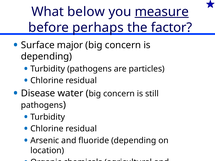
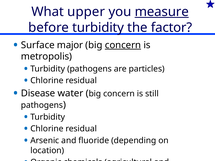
below: below -> upper
before perhaps: perhaps -> turbidity
concern at (123, 45) underline: none -> present
depending at (46, 57): depending -> metropolis
